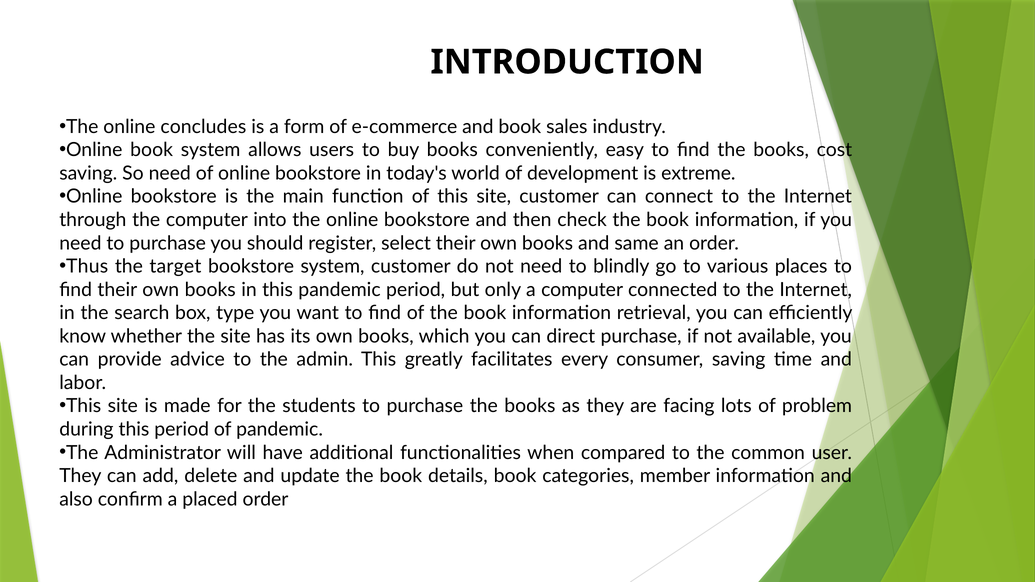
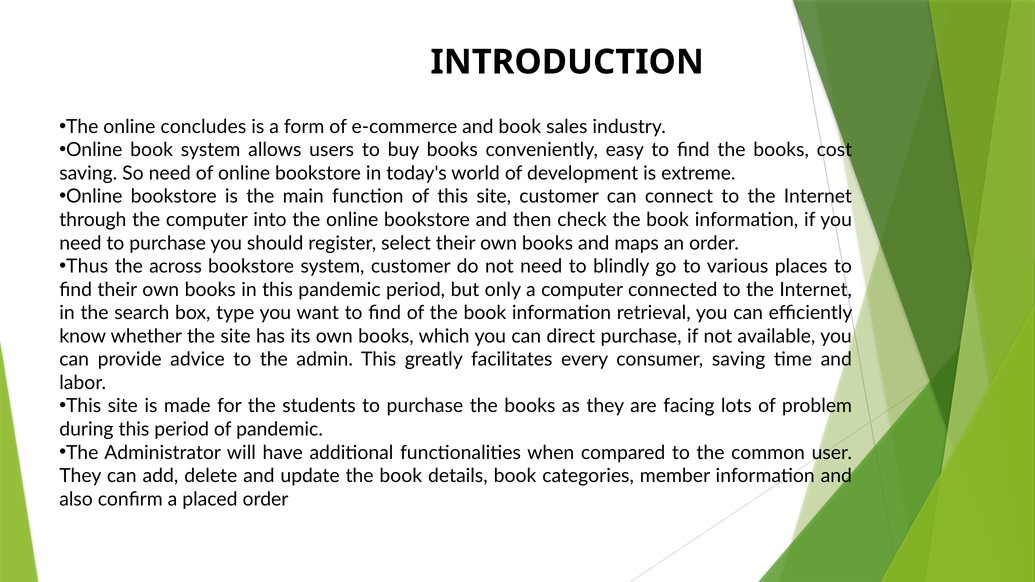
same: same -> maps
target: target -> across
